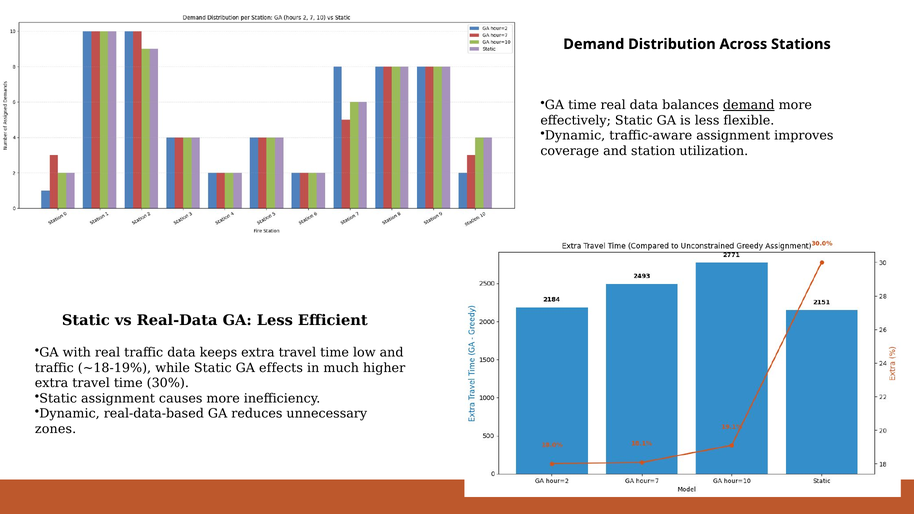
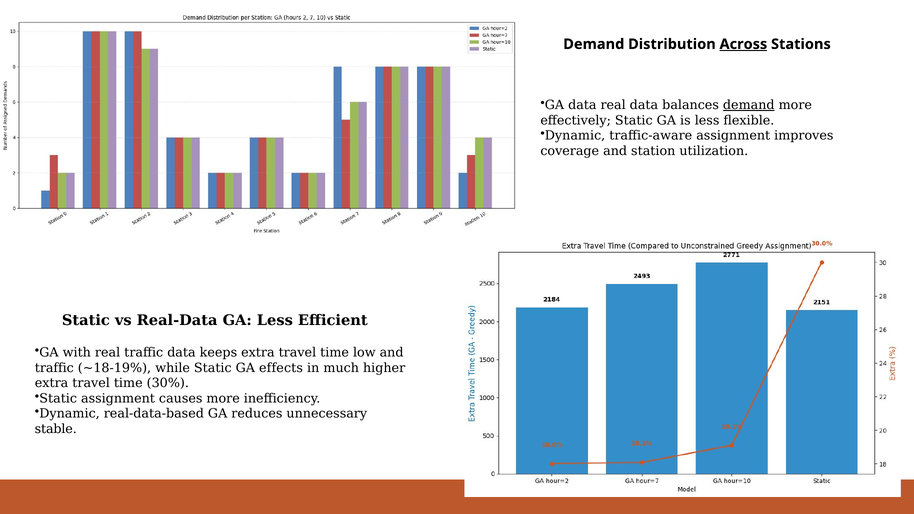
Across underline: none -> present
GA time: time -> data
zones: zones -> stable
